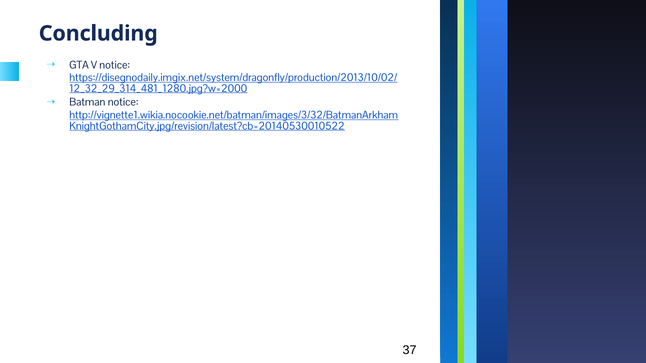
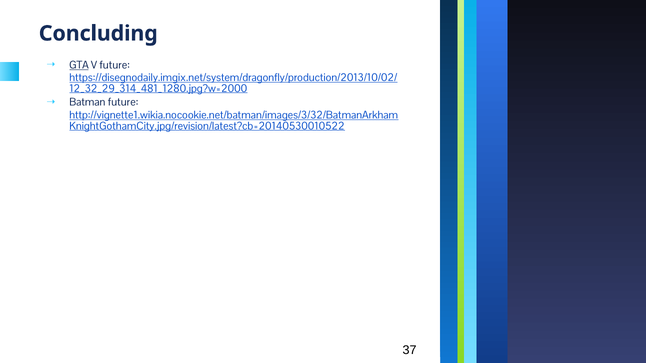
GTA underline: none -> present
V notice: notice -> future
Batman notice: notice -> future
